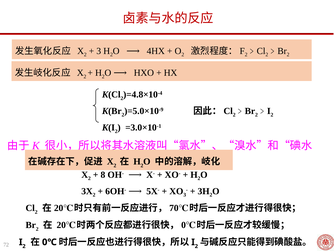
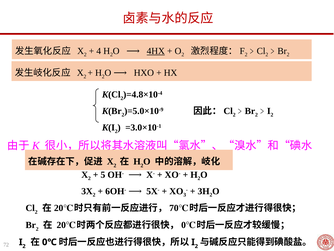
3 at (99, 51): 3 -> 4
4HX underline: none -> present
8: 8 -> 5
